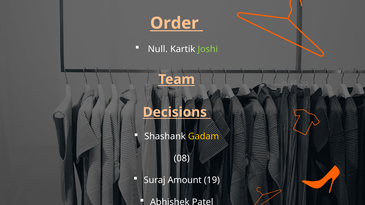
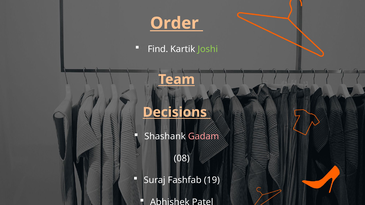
Null: Null -> Find
Gadam colour: yellow -> pink
Amount: Amount -> Fashfab
